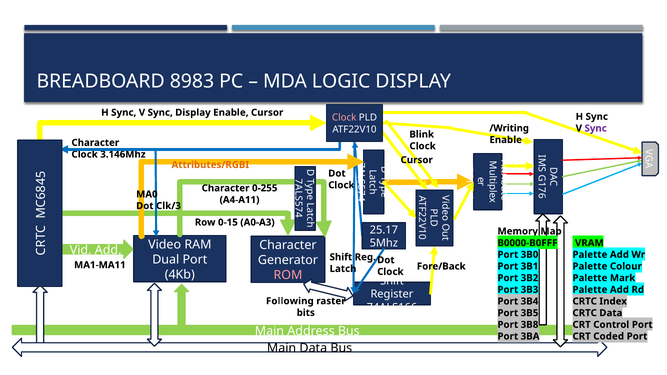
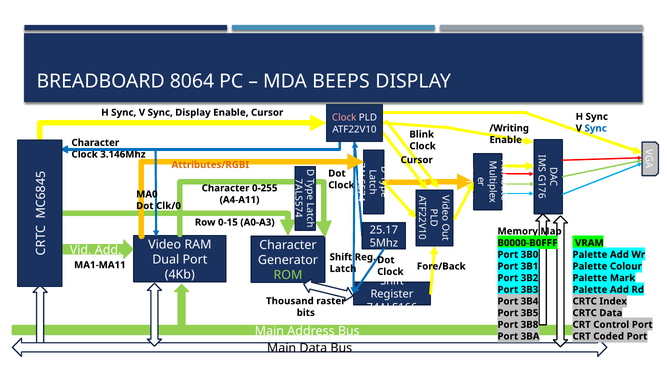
8983: 8983 -> 8064
LOGIC: LOGIC -> BEEPS
Sync at (596, 128) colour: purple -> blue
Clk/3: Clk/3 -> Clk/0
ROM colour: pink -> light green
Following: Following -> Thousand
